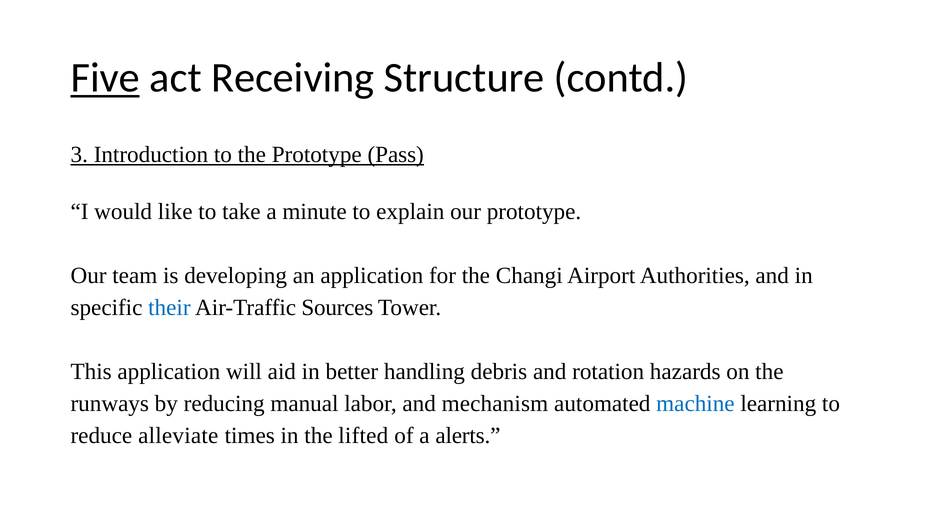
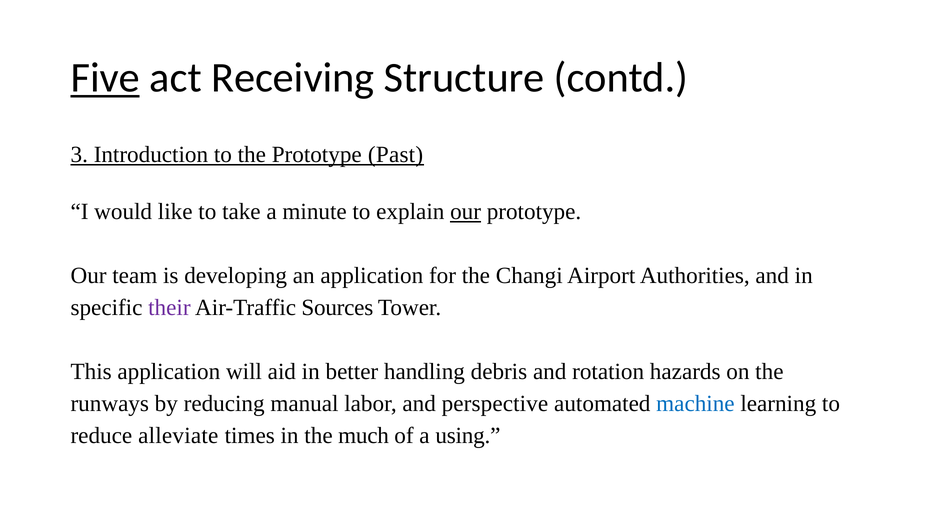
Pass: Pass -> Past
our at (466, 212) underline: none -> present
their colour: blue -> purple
mechanism: mechanism -> perspective
lifted: lifted -> much
alerts: alerts -> using
